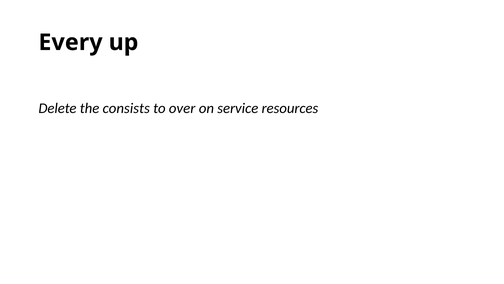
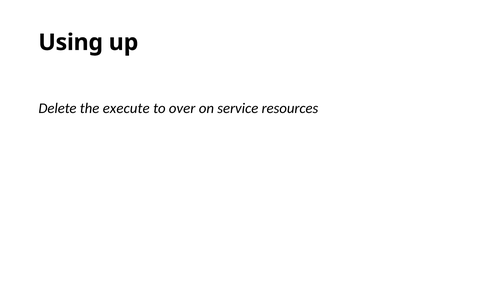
Every: Every -> Using
consists: consists -> execute
